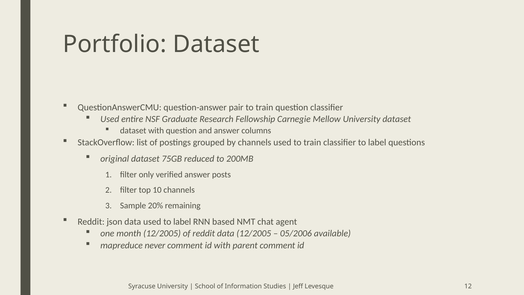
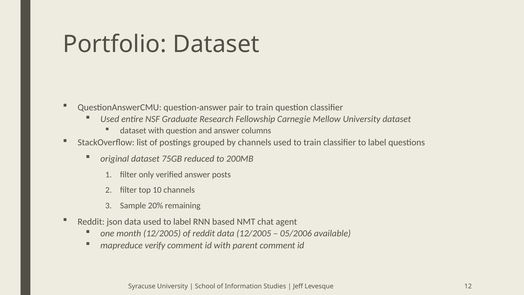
never: never -> verify
